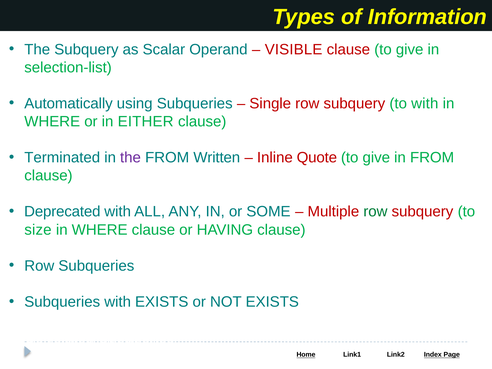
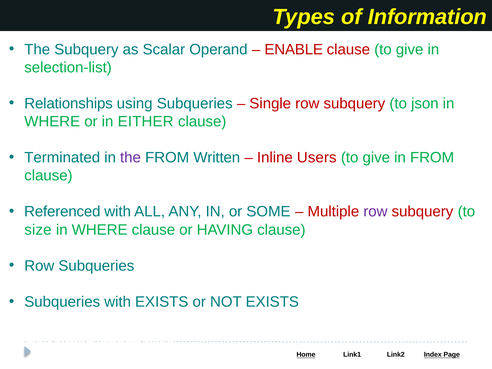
VISIBLE: VISIBLE -> ENABLE
Automatically: Automatically -> Relationships
to with: with -> json
Quote: Quote -> Users
Deprecated: Deprecated -> Referenced
row at (375, 212) colour: green -> purple
